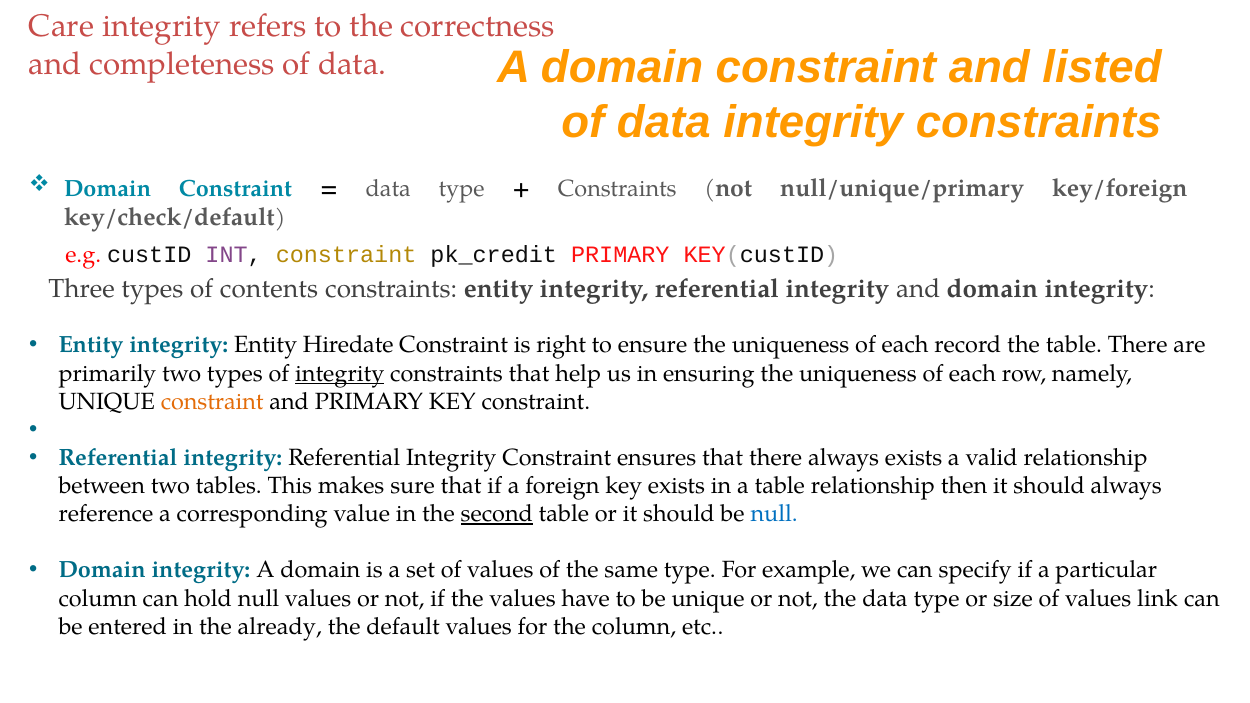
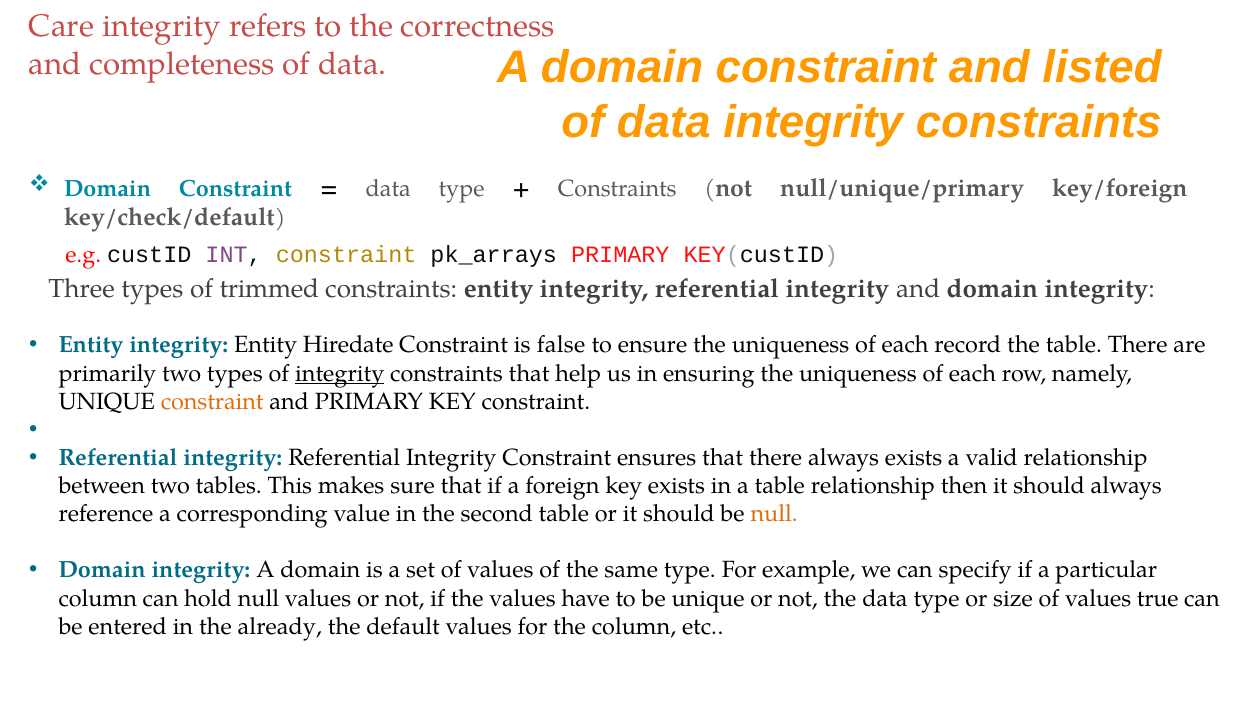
pk_credit: pk_credit -> pk_arrays
contents: contents -> trimmed
right: right -> false
second underline: present -> none
null at (774, 514) colour: blue -> orange
link: link -> true
